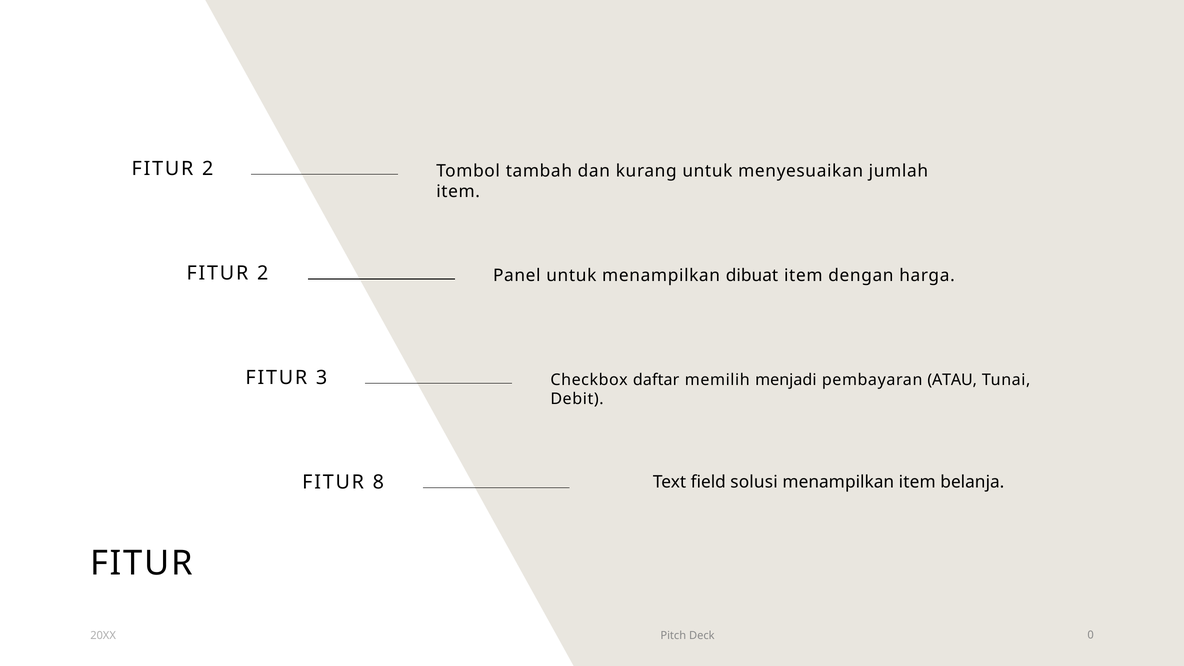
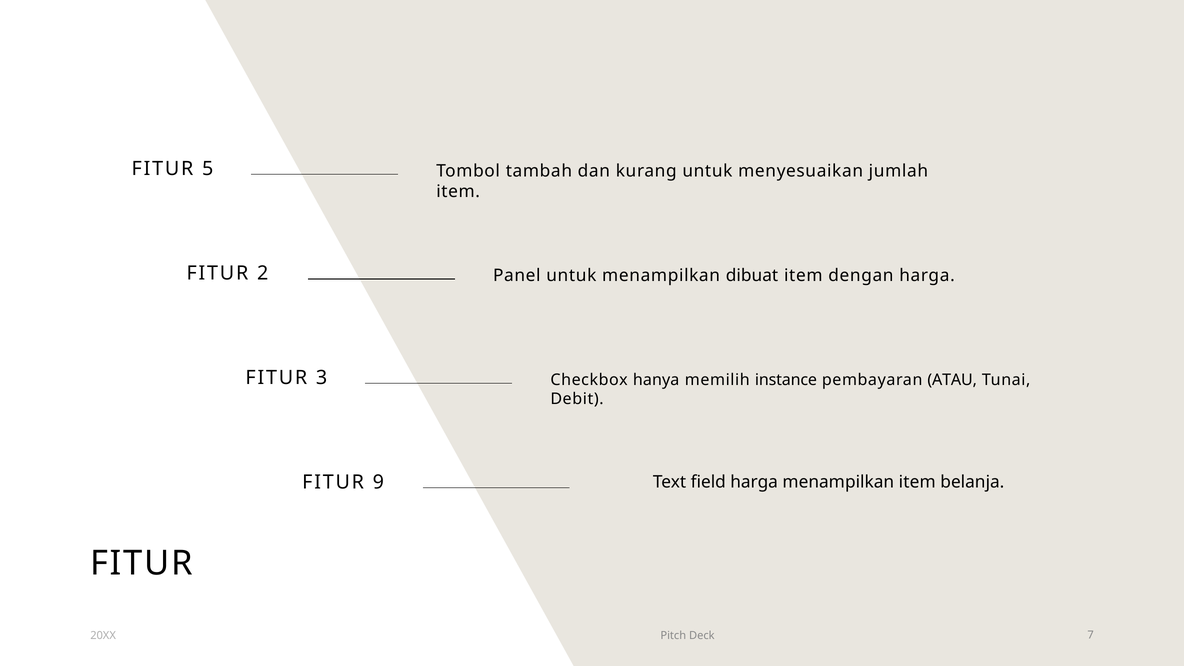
2 at (208, 169): 2 -> 5
daftar: daftar -> hanya
menjadi: menjadi -> instance
8: 8 -> 9
field solusi: solusi -> harga
0: 0 -> 7
